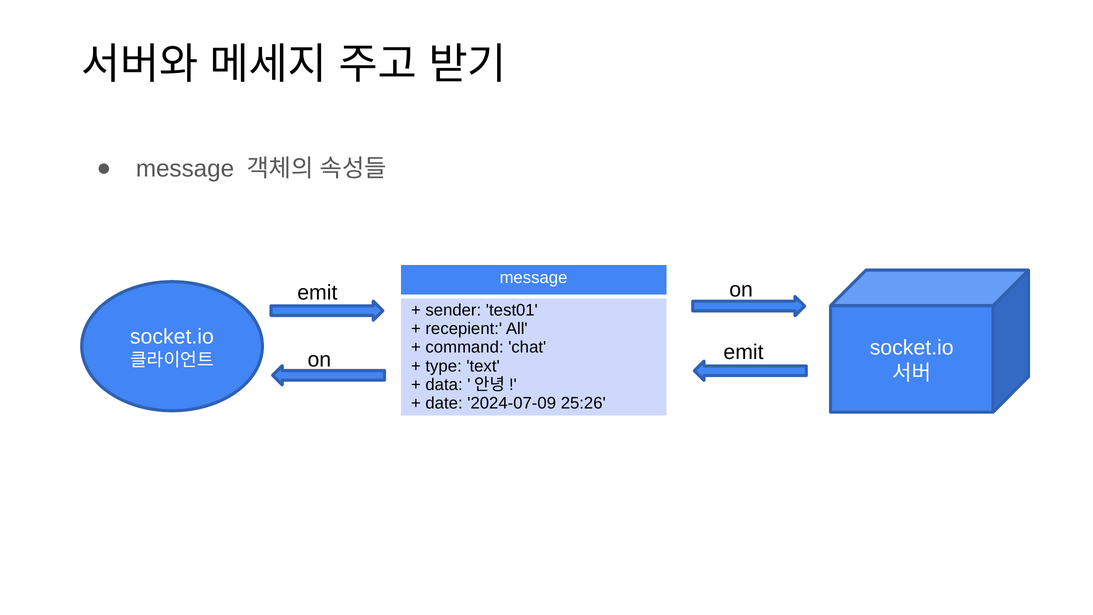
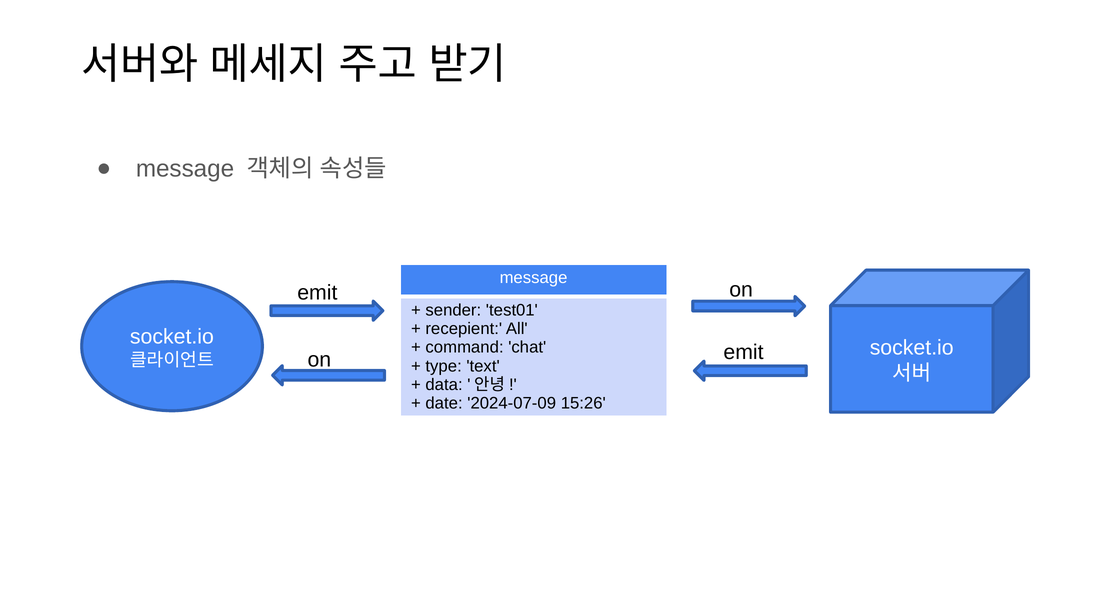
25:26: 25:26 -> 15:26
